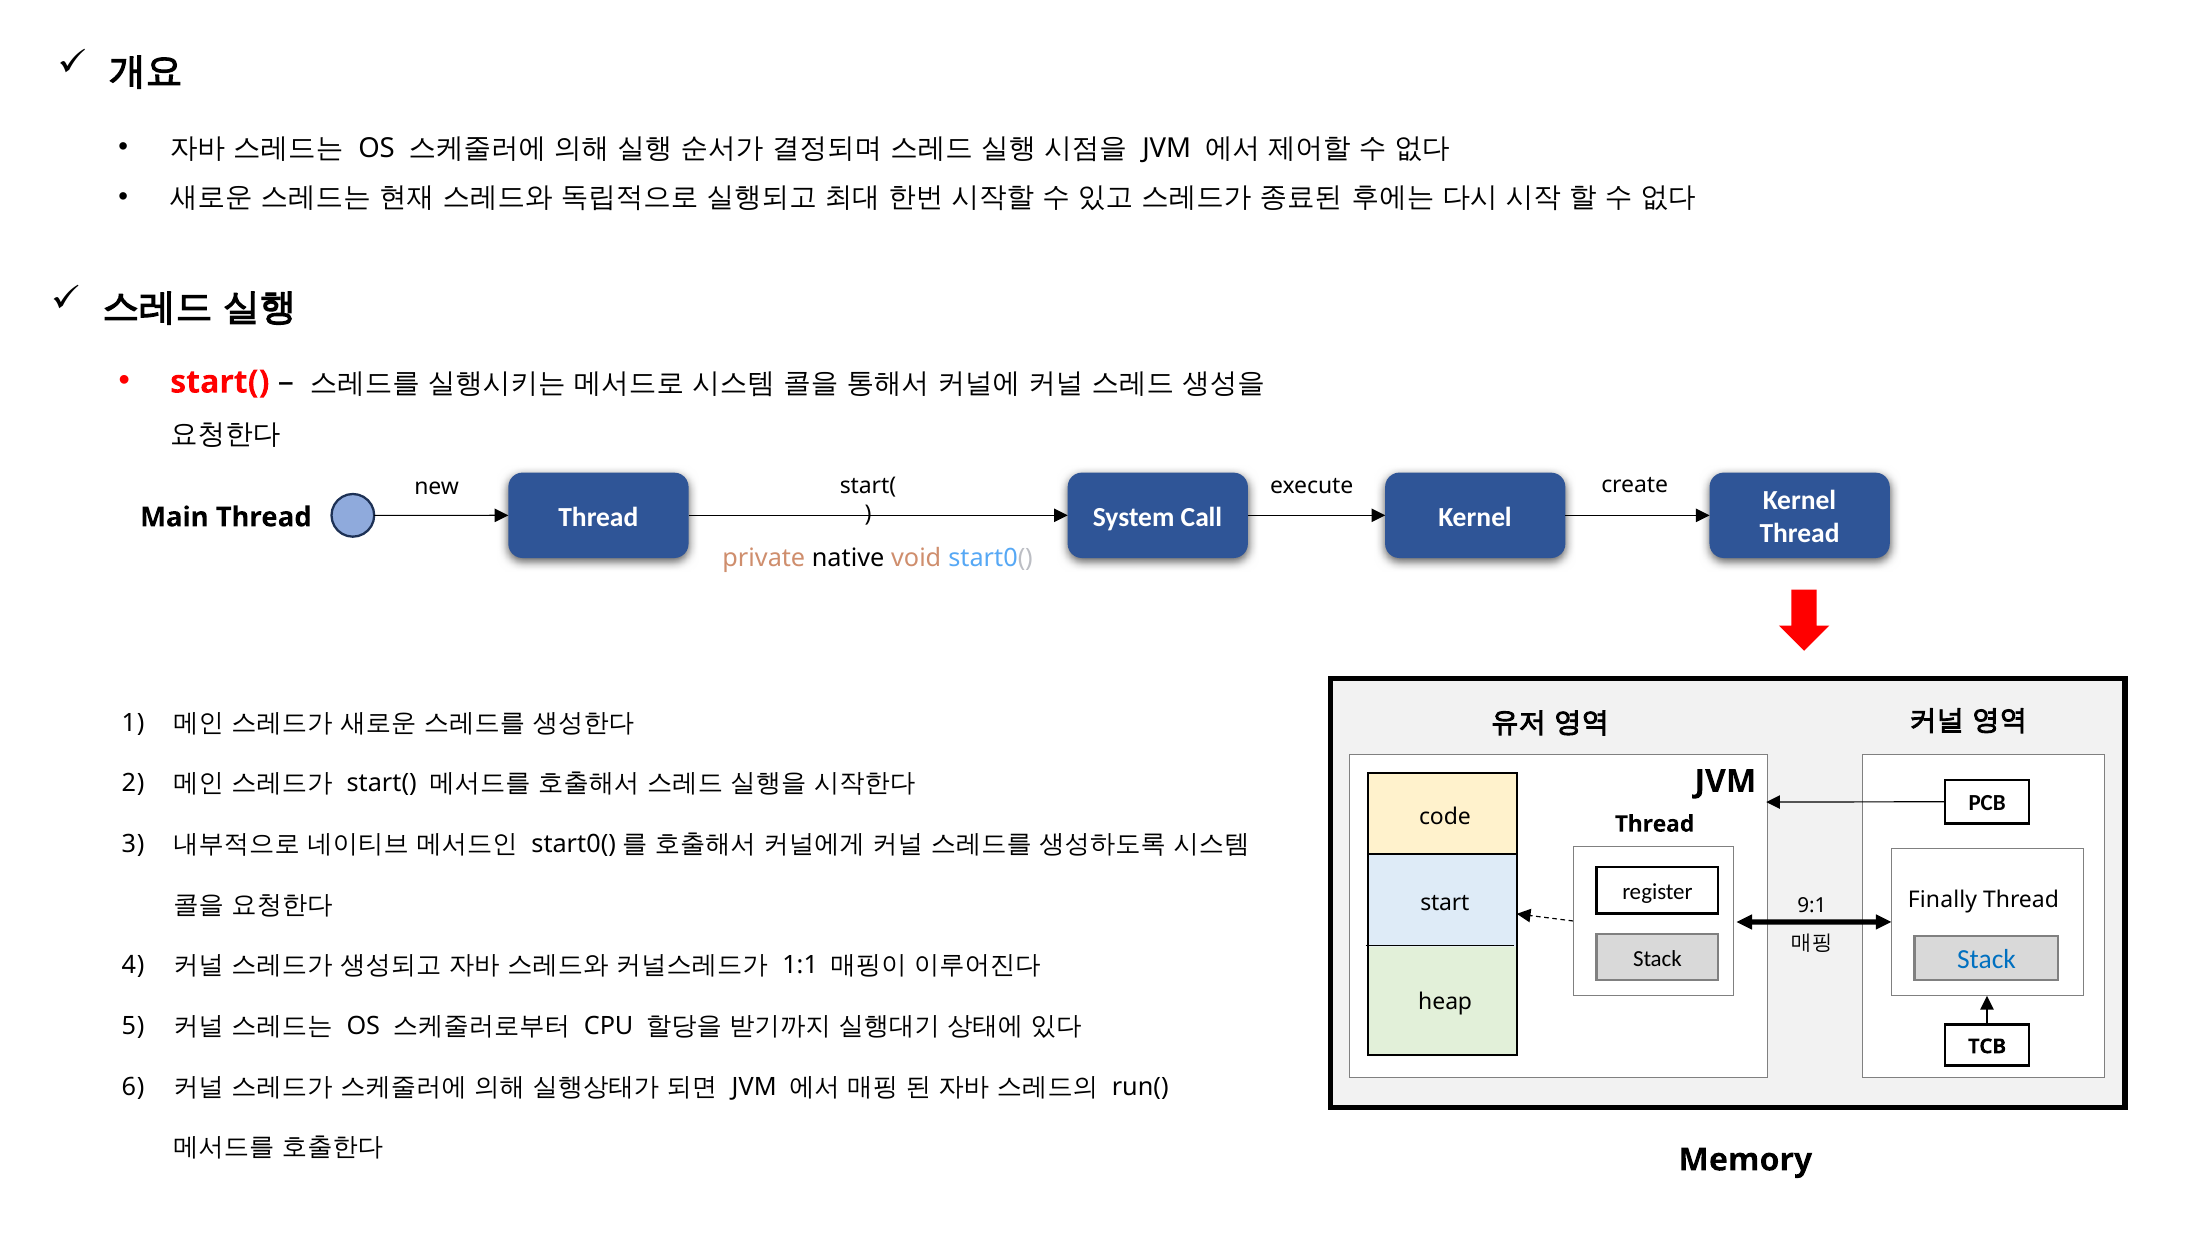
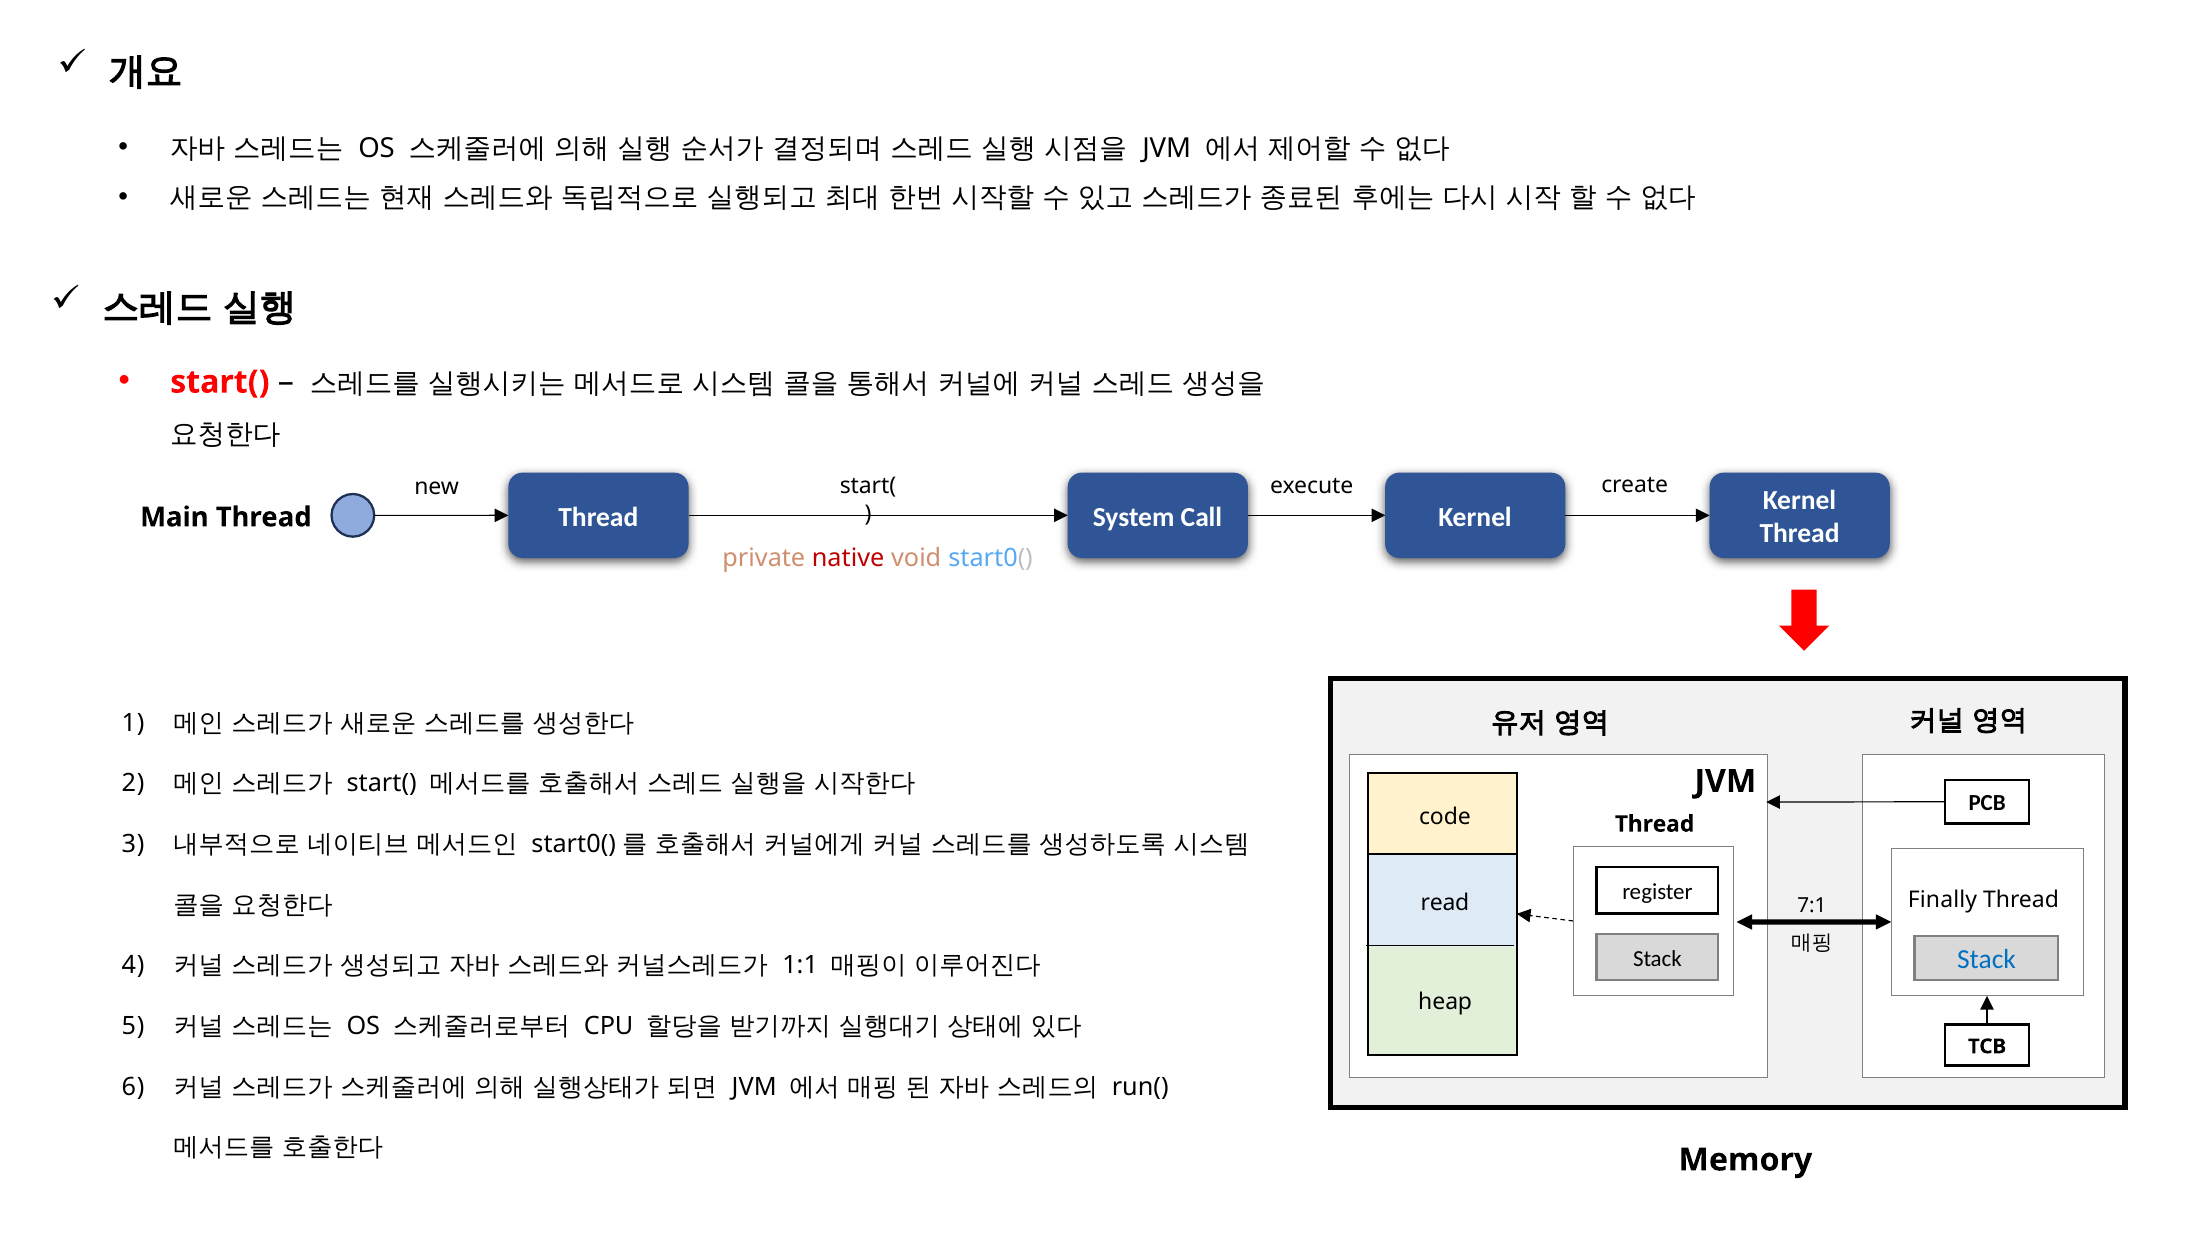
native colour: black -> red
start: start -> read
9:1: 9:1 -> 7:1
